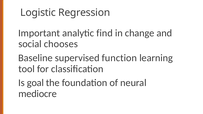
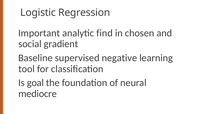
change: change -> chosen
chooses: chooses -> gradient
function: function -> negative
